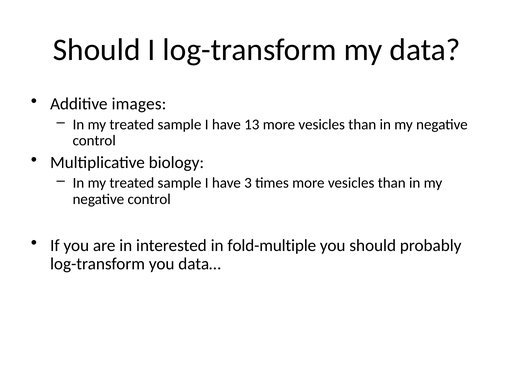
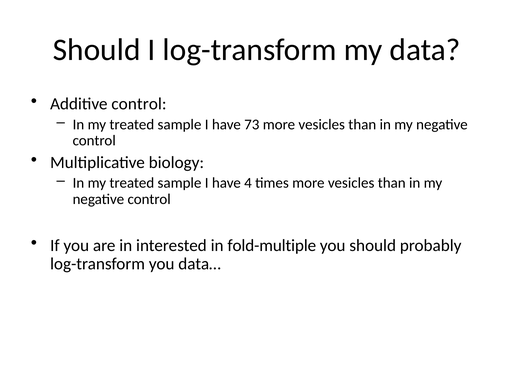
Additive images: images -> control
13: 13 -> 73
3: 3 -> 4
